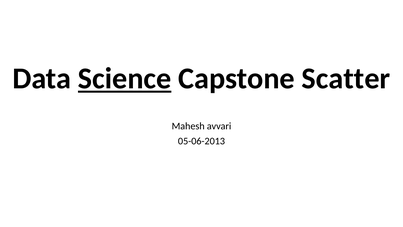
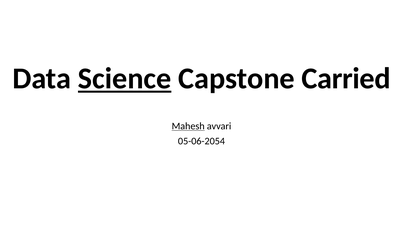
Scatter: Scatter -> Carried
Mahesh underline: none -> present
05-06-2013: 05-06-2013 -> 05-06-2054
